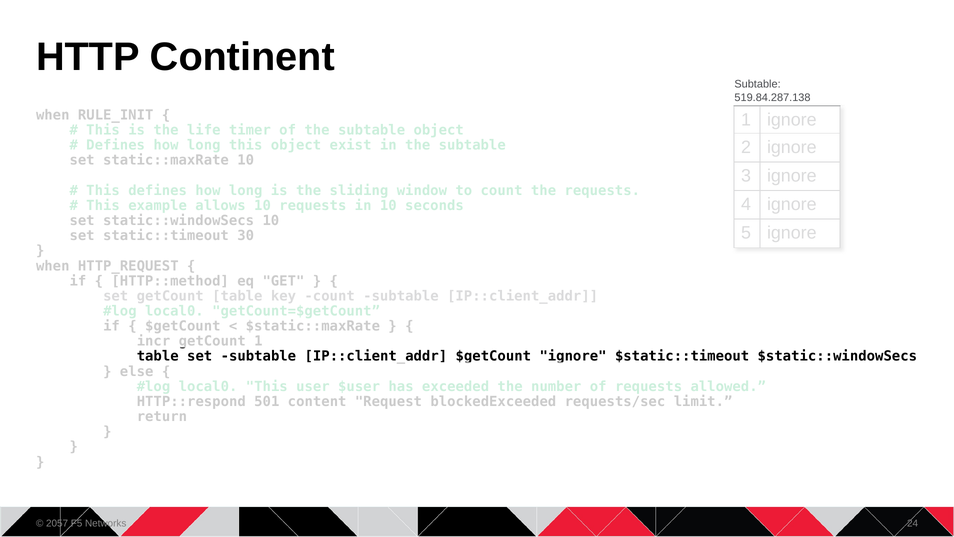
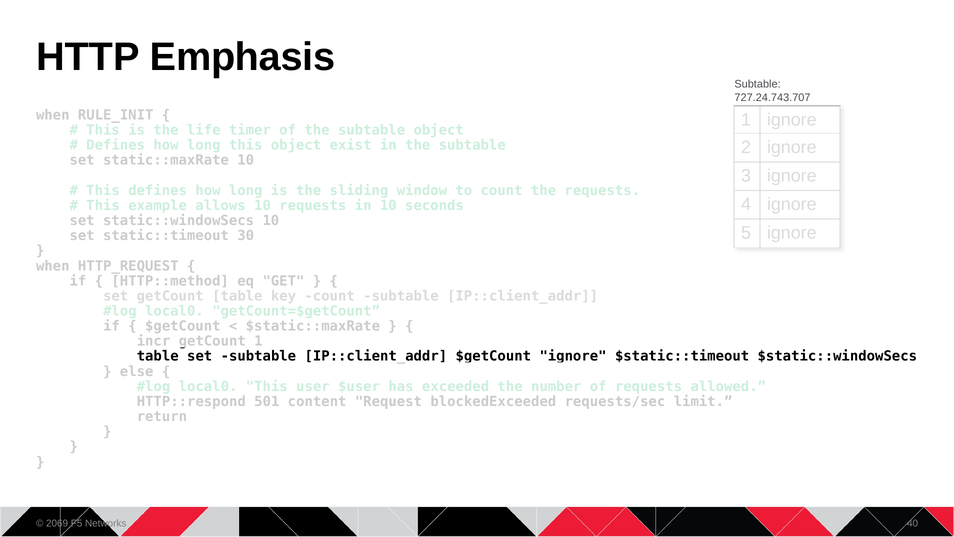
Continent: Continent -> Emphasis
519.84.287.138: 519.84.287.138 -> 727.24.743.707
2057: 2057 -> 2069
24: 24 -> 40
